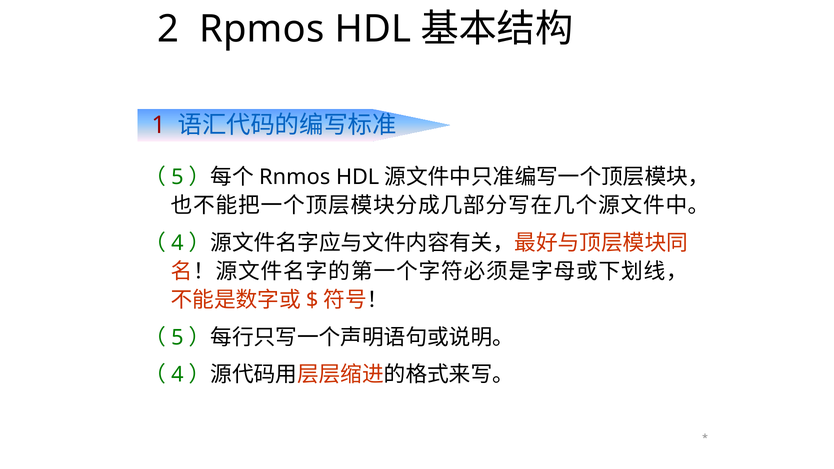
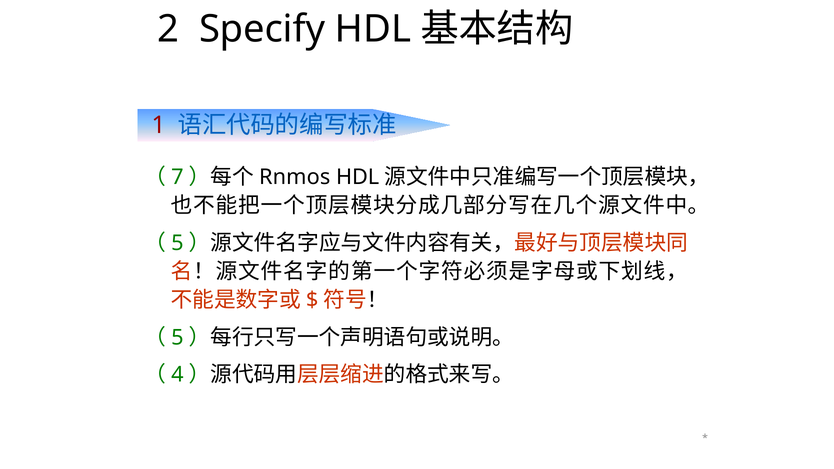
Rpmos: Rpmos -> Specify
5 at (177, 177): 5 -> 7
4 at (177, 243): 4 -> 5
